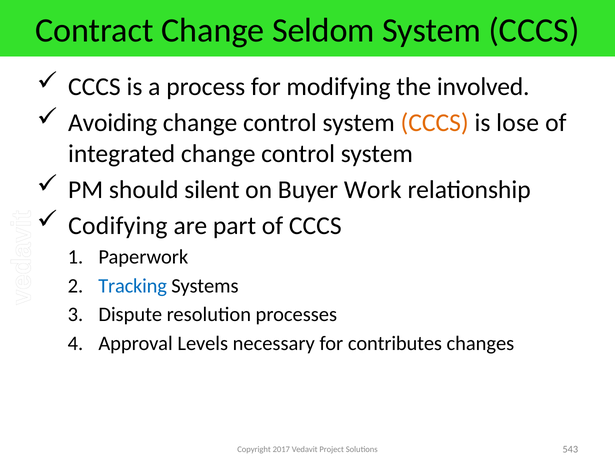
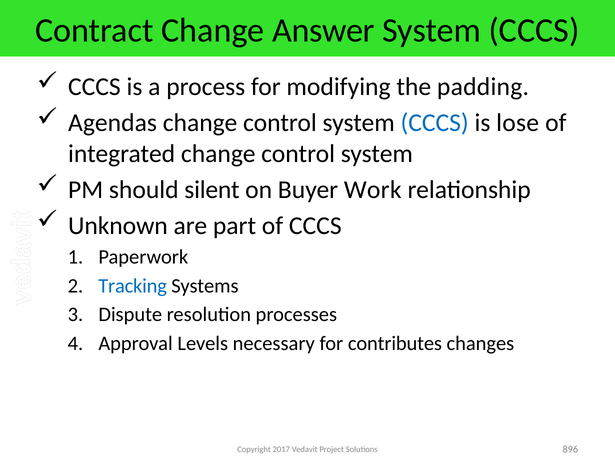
Seldom: Seldom -> Answer
involved: involved -> padding
Avoiding: Avoiding -> Agendas
CCCS at (435, 123) colour: orange -> blue
Codifying: Codifying -> Unknown
543: 543 -> 896
